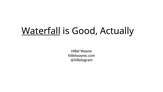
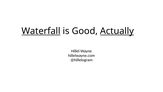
Actually underline: none -> present
